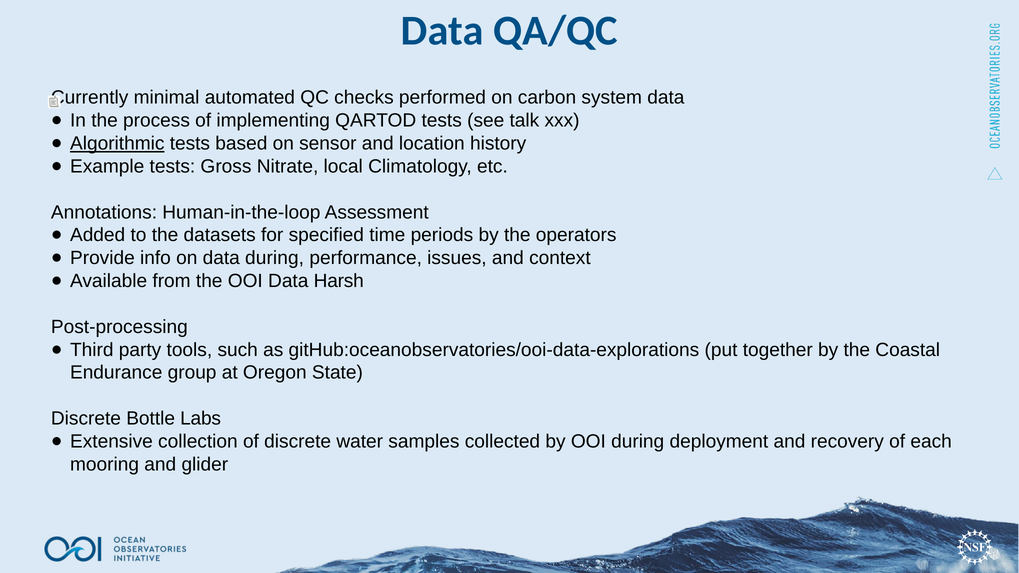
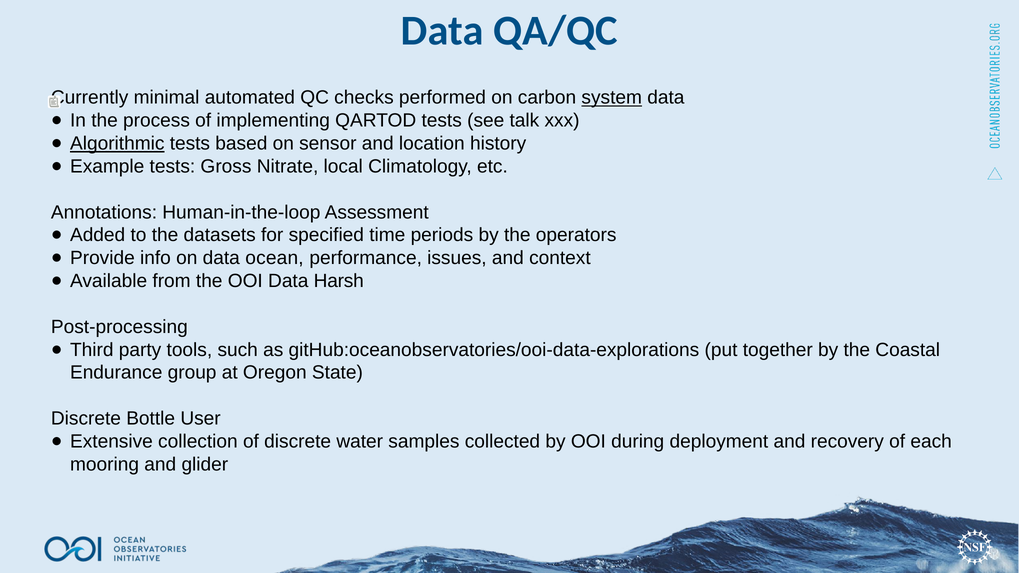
system underline: none -> present
data during: during -> ocean
Labs: Labs -> User
